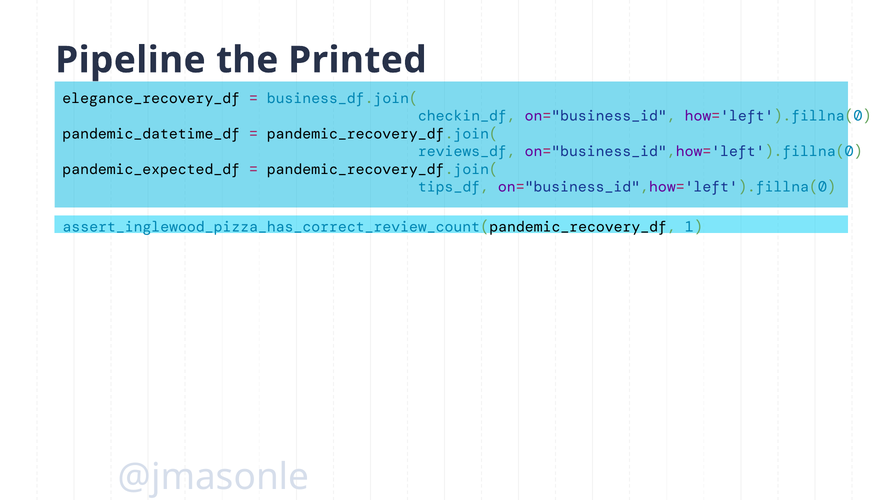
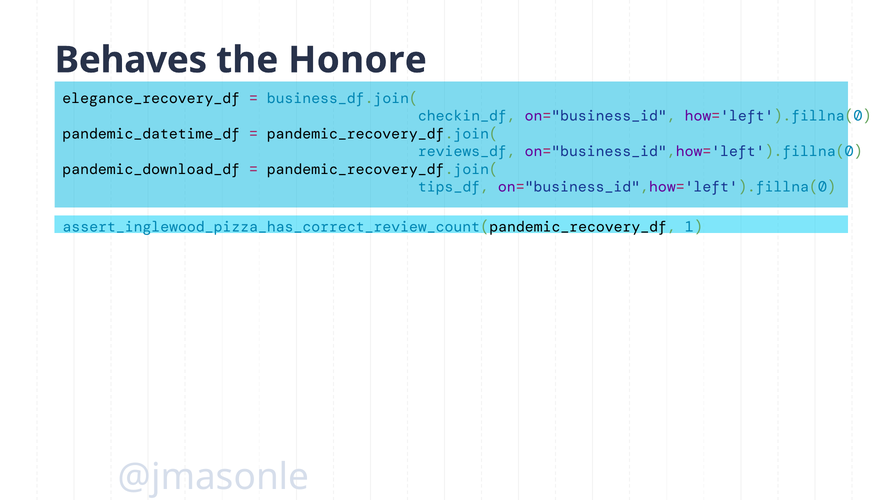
Pipeline: Pipeline -> Behaves
Printed: Printed -> Honore
pandemic_expected_df: pandemic_expected_df -> pandemic_download_df
